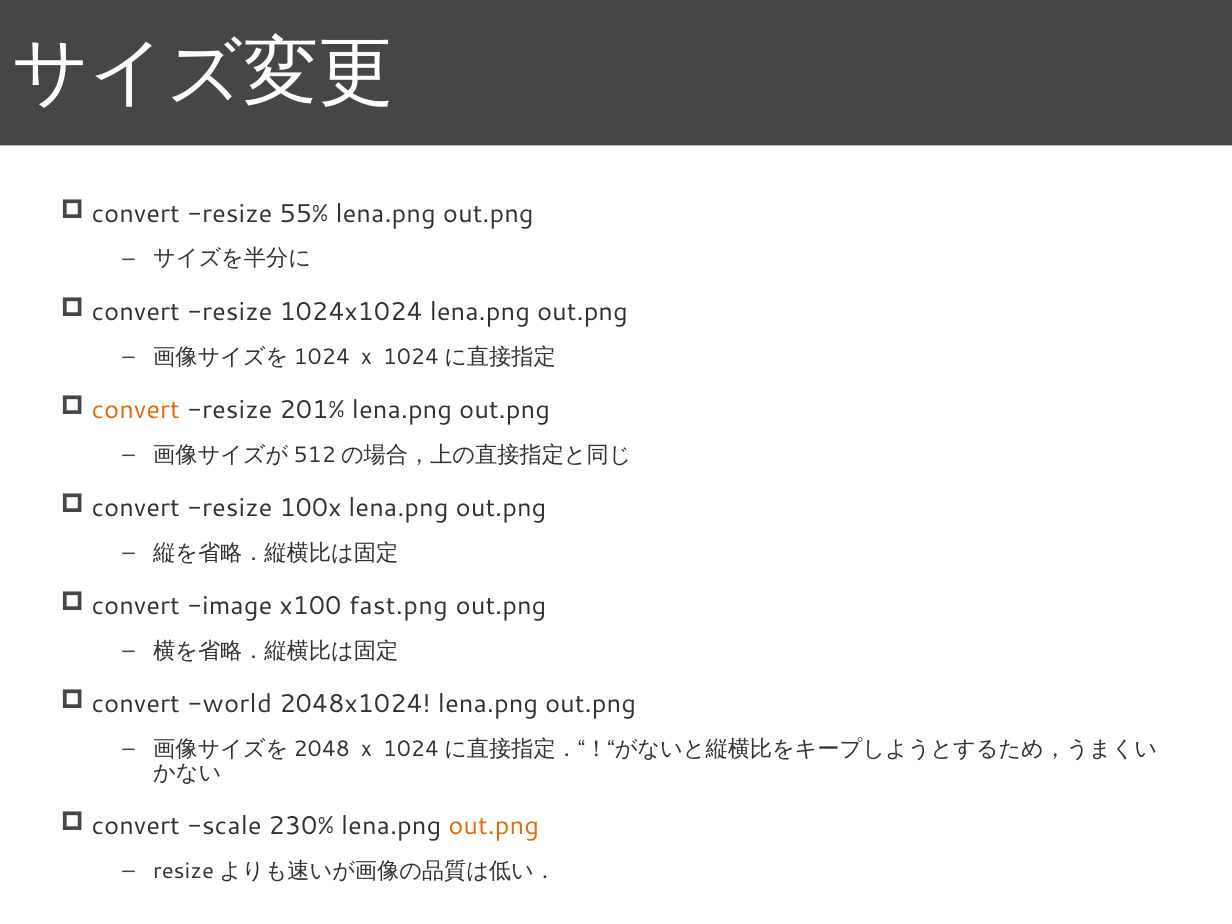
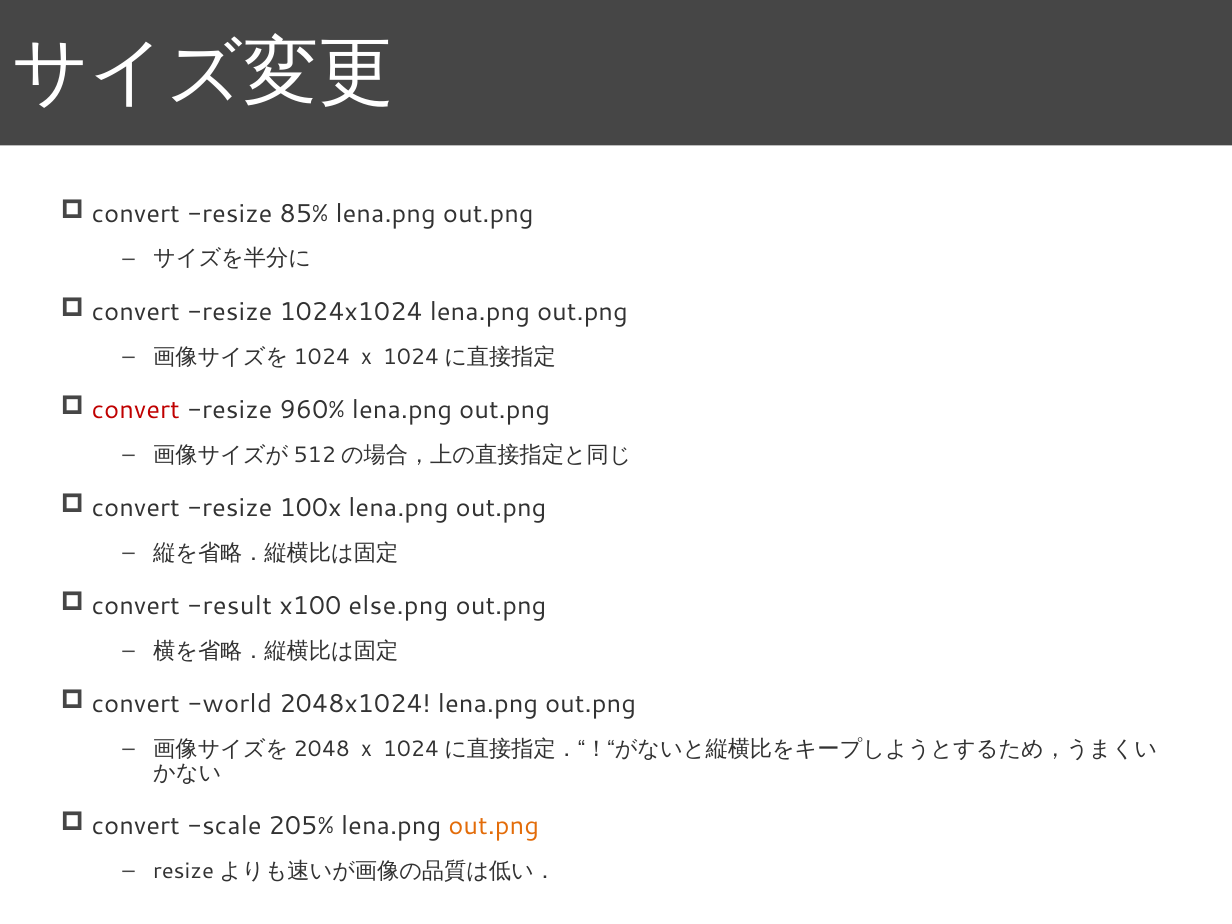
55%: 55% -> 85%
convert at (136, 410) colour: orange -> red
201%: 201% -> 960%
image: image -> result
fast.png: fast.png -> else.png
230%: 230% -> 205%
